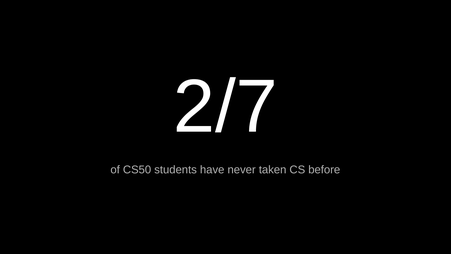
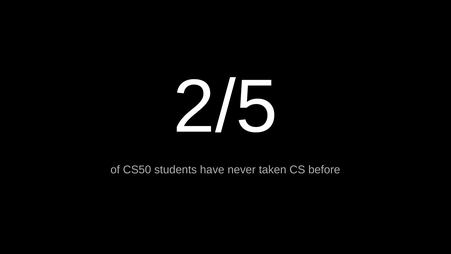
2/7: 2/7 -> 2/5
